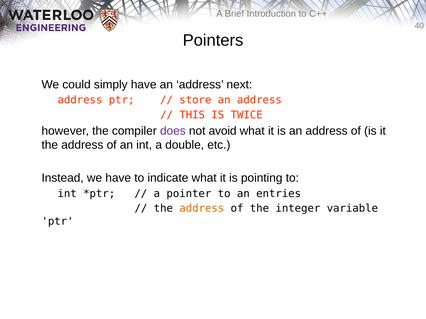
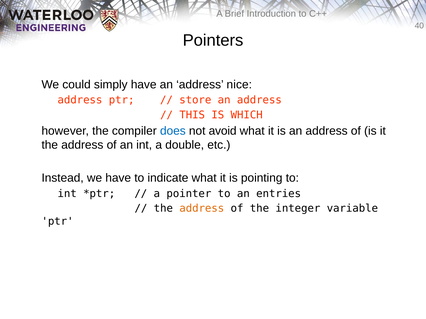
next: next -> nice
TWICE: TWICE -> WHICH
does colour: purple -> blue
